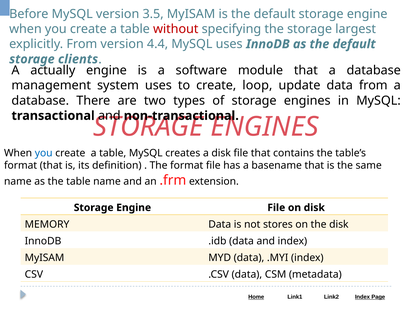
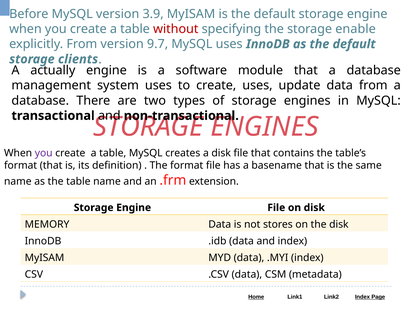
3.5: 3.5 -> 3.9
largest: largest -> enable
4.4: 4.4 -> 9.7
create loop: loop -> uses
you at (44, 153) colour: blue -> purple
